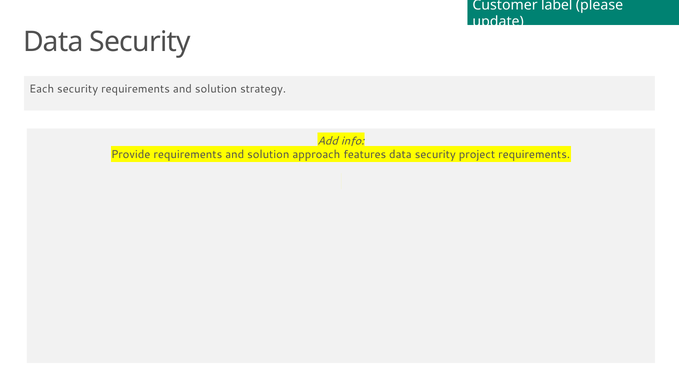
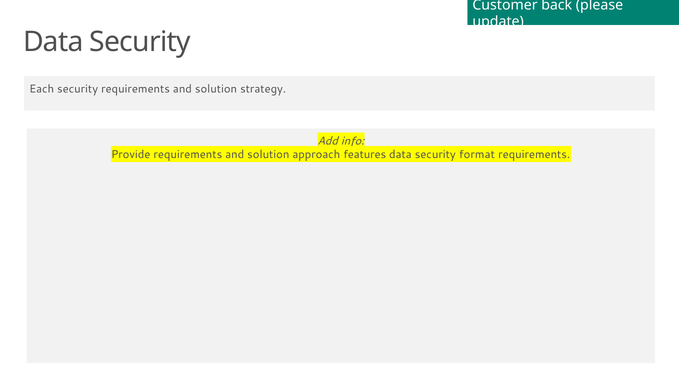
label: label -> back
project: project -> format
